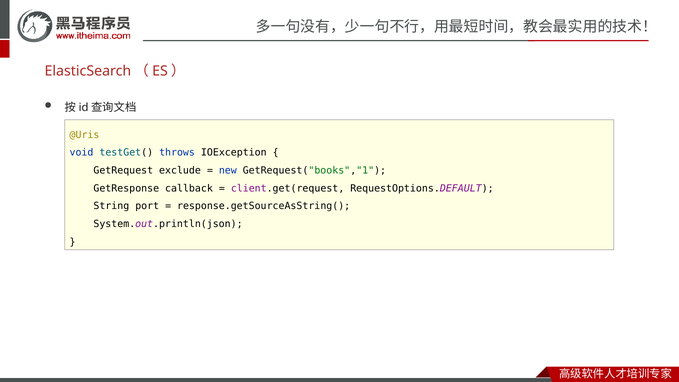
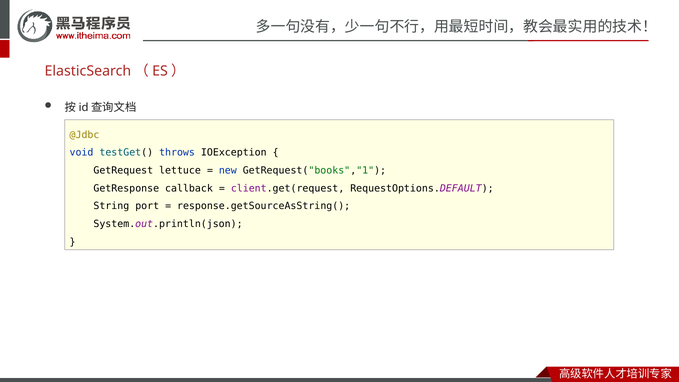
@Uris: @Uris -> @Jdbc
exclude: exclude -> lettuce
